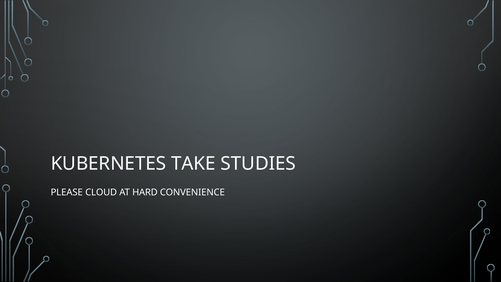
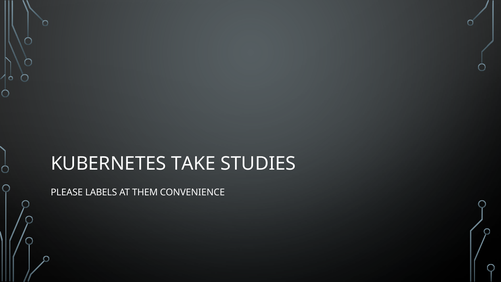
CLOUD: CLOUD -> LABELS
HARD: HARD -> THEM
